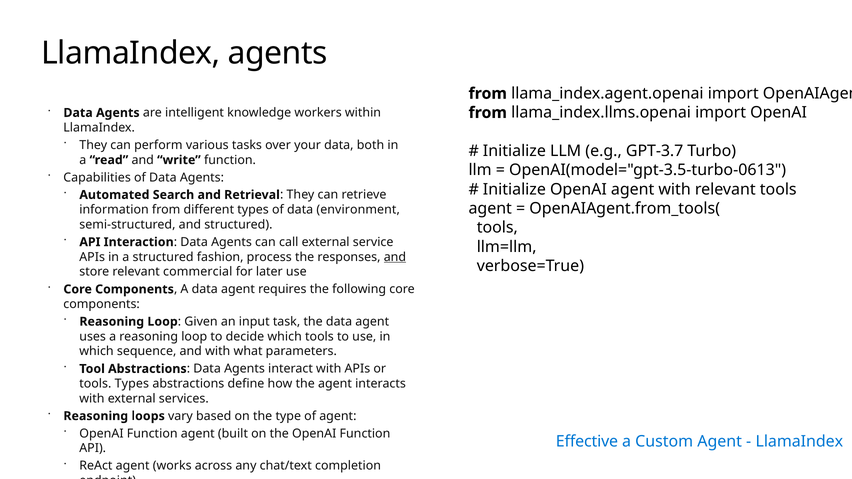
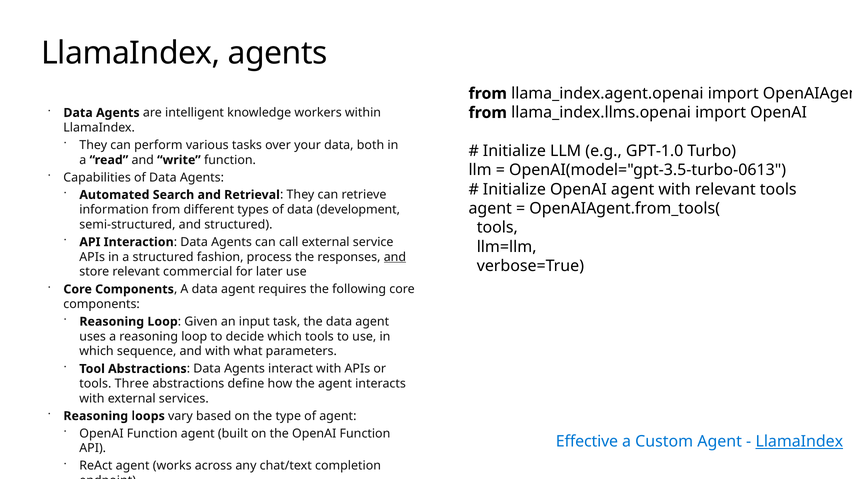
GPT-3.7: GPT-3.7 -> GPT-1.0
environment: environment -> development
tools Types: Types -> Three
LlamaIndex at (799, 442) underline: none -> present
